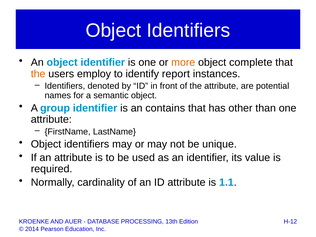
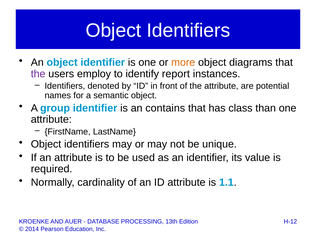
complete: complete -> diagrams
the at (38, 74) colour: orange -> purple
other: other -> class
